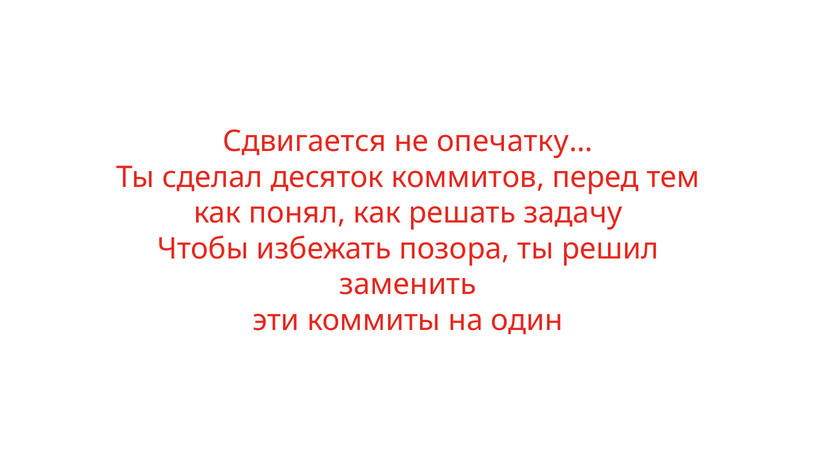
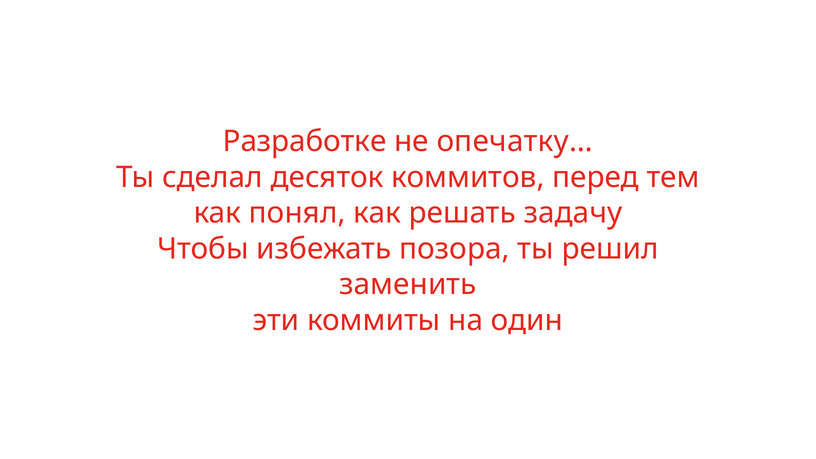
Сдвигается: Сдвигается -> Разработке
